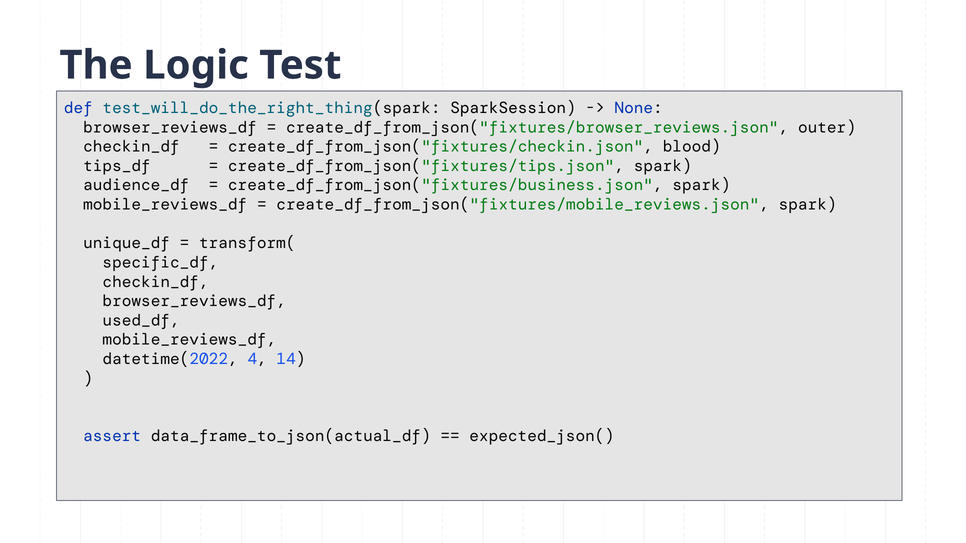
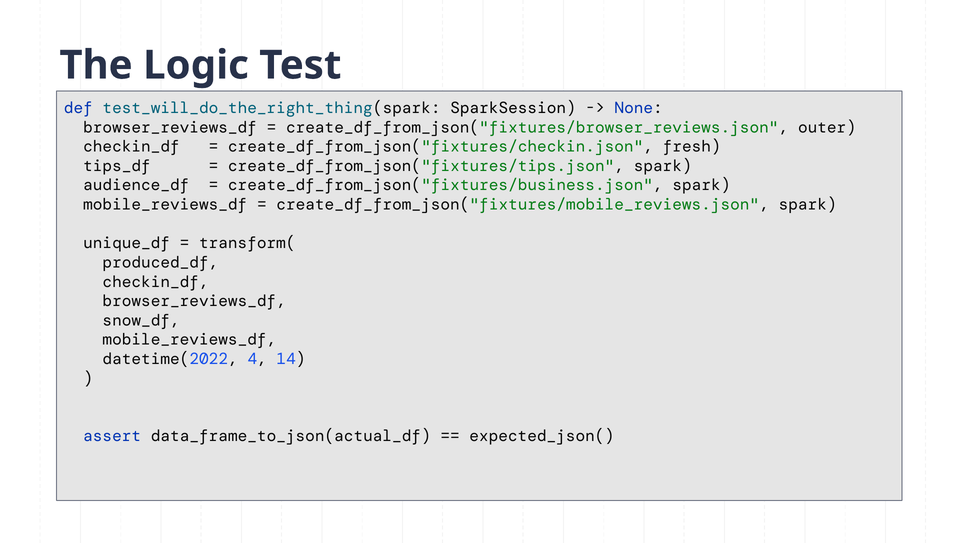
blood: blood -> fresh
specific_df: specific_df -> produced_df
used_df: used_df -> snow_df
